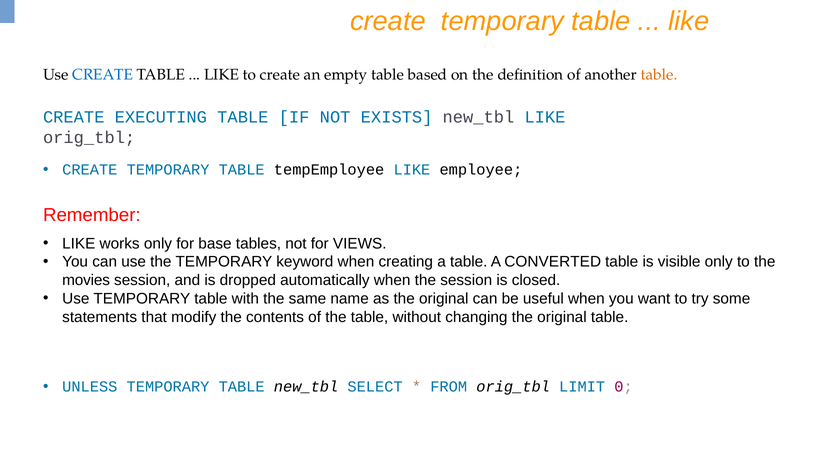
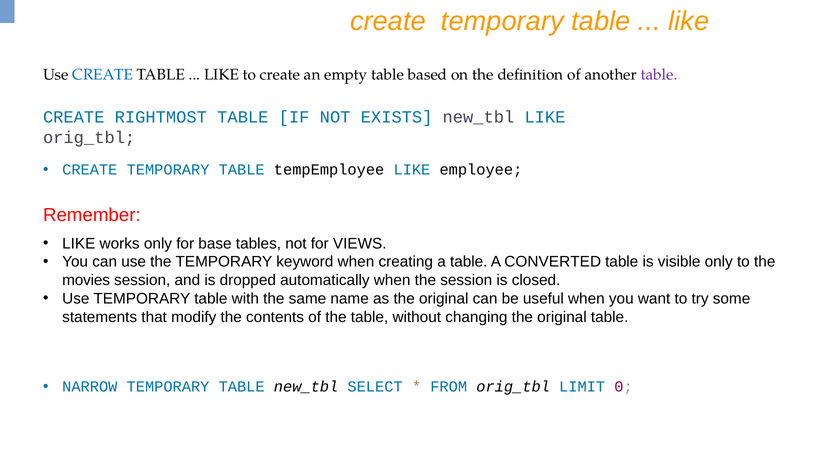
table at (659, 75) colour: orange -> purple
EXECUTING: EXECUTING -> RIGHTMOST
UNLESS: UNLESS -> NARROW
